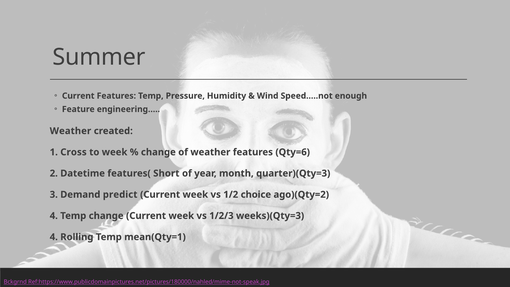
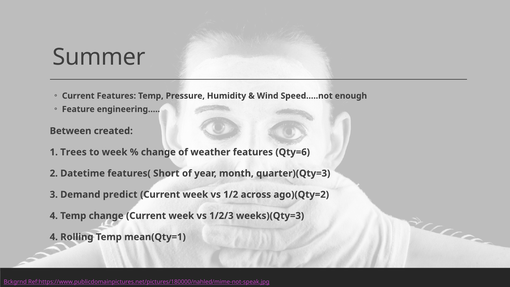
Weather at (70, 131): Weather -> Between
Cross: Cross -> Trees
choice: choice -> across
